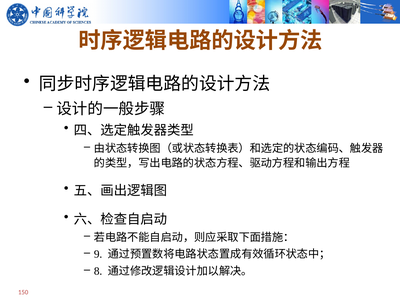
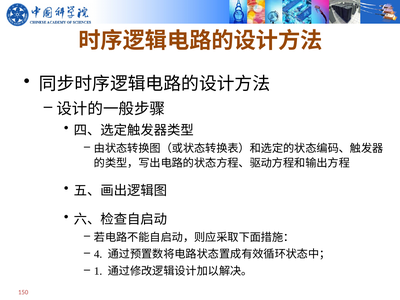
9: 9 -> 4
8: 8 -> 1
